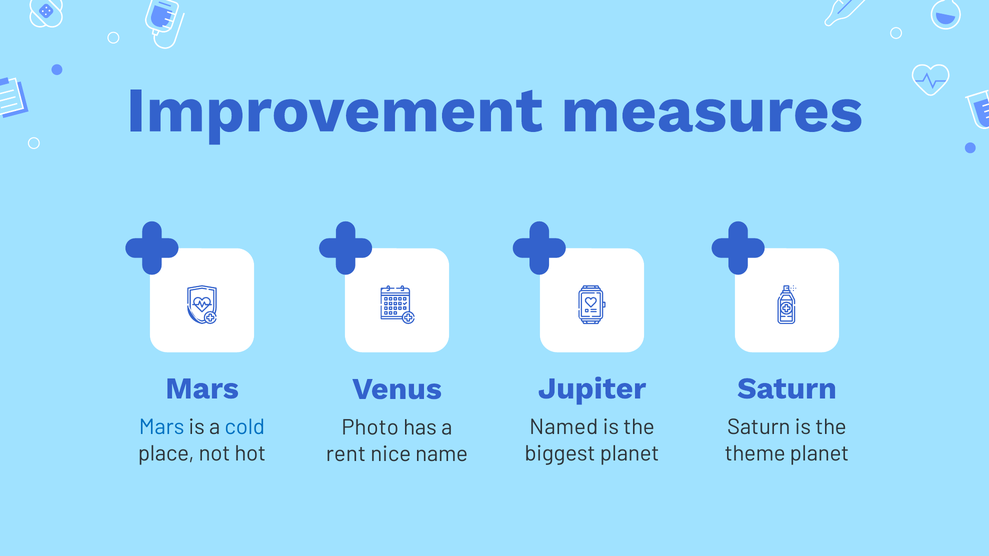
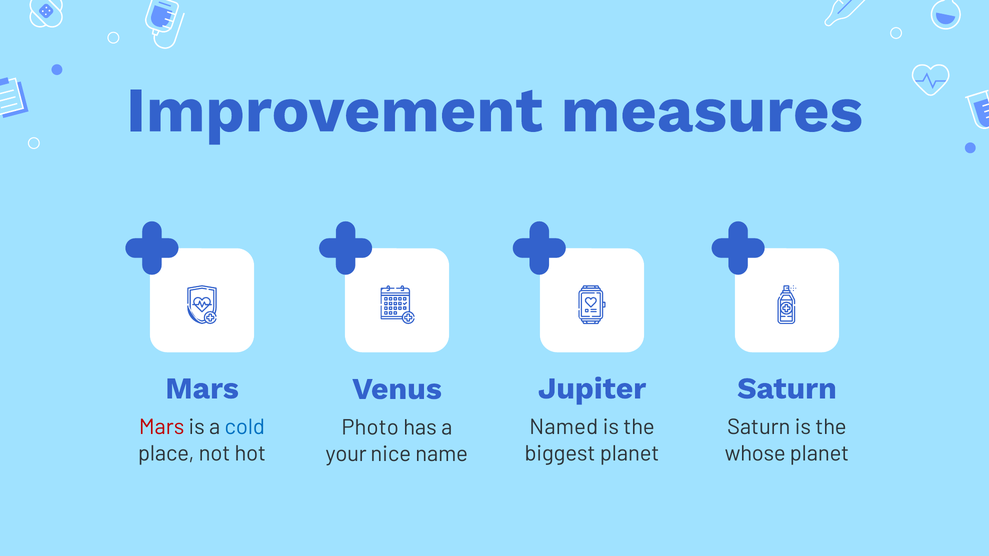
Mars at (162, 427) colour: blue -> red
theme: theme -> whose
rent: rent -> your
